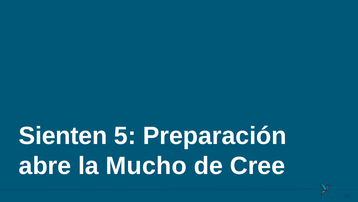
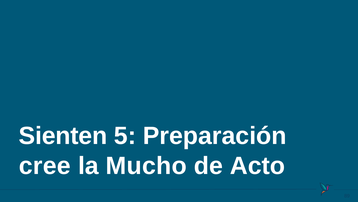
abre: abre -> cree
Cree: Cree -> Acto
